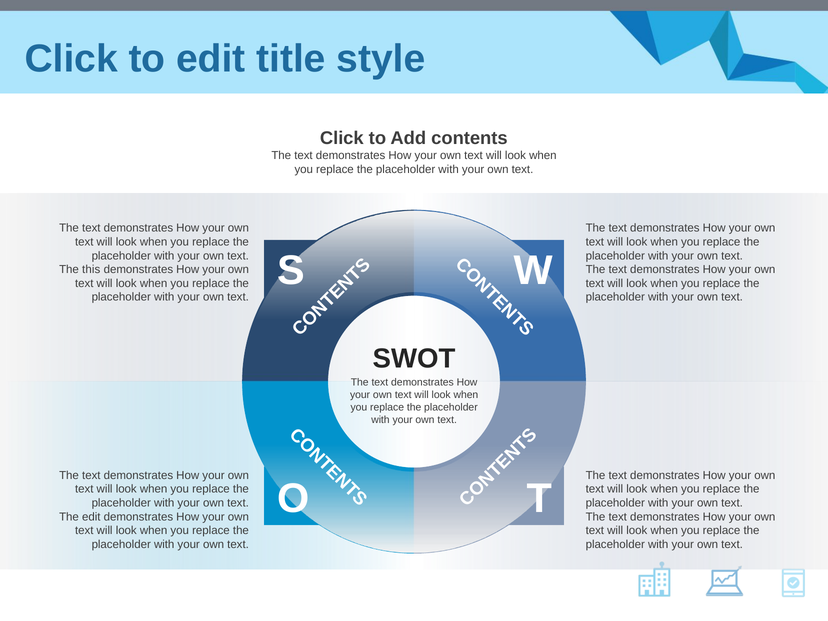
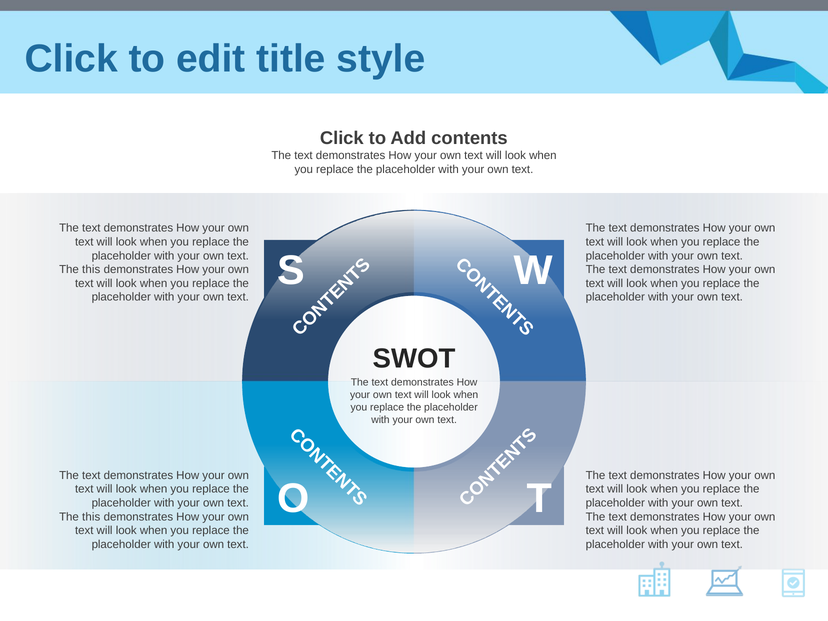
edit at (91, 517): edit -> this
